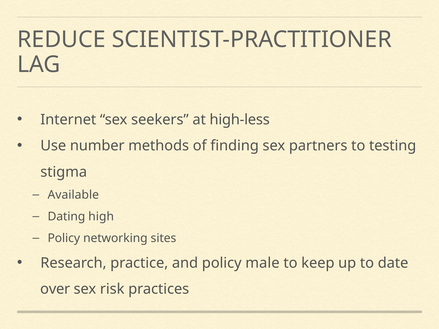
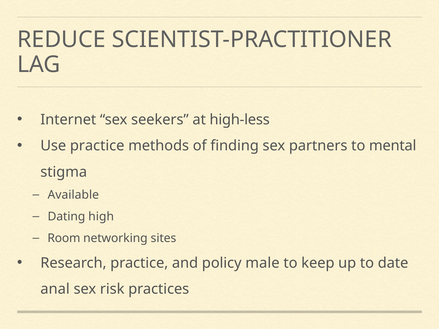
Use number: number -> practice
testing: testing -> mental
Policy at (64, 238): Policy -> Room
over: over -> anal
